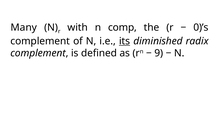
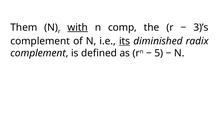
Many: Many -> Them
with underline: none -> present
0)’s: 0)’s -> 3)’s
9: 9 -> 5
